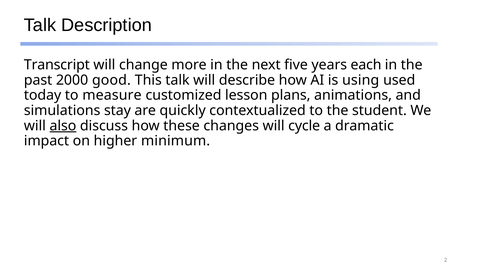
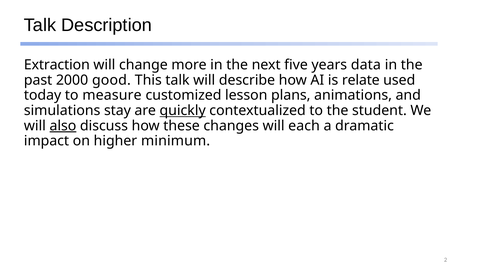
Transcript: Transcript -> Extraction
each: each -> data
using: using -> relate
quickly underline: none -> present
cycle: cycle -> each
